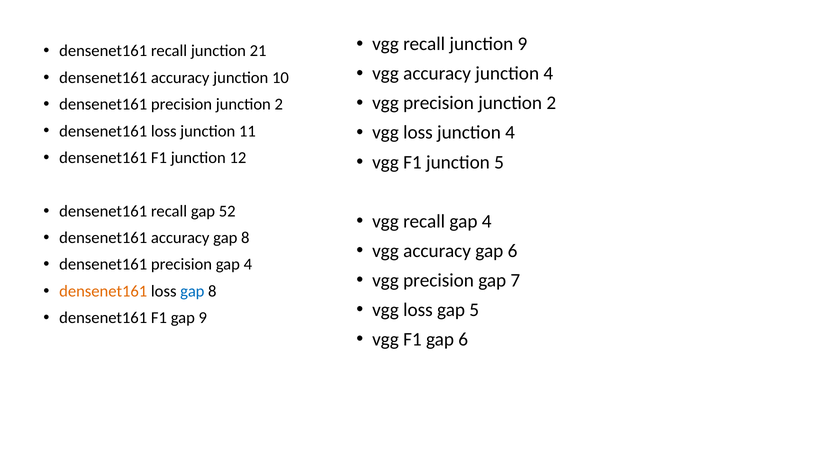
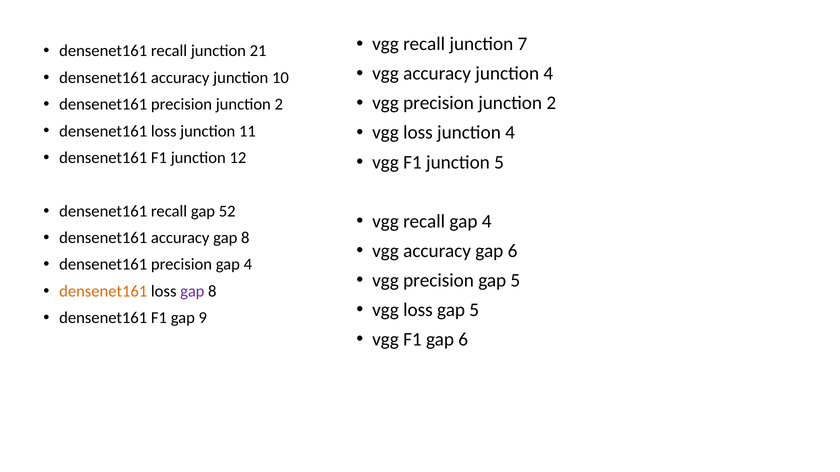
junction 9: 9 -> 7
precision gap 7: 7 -> 5
gap at (192, 291) colour: blue -> purple
